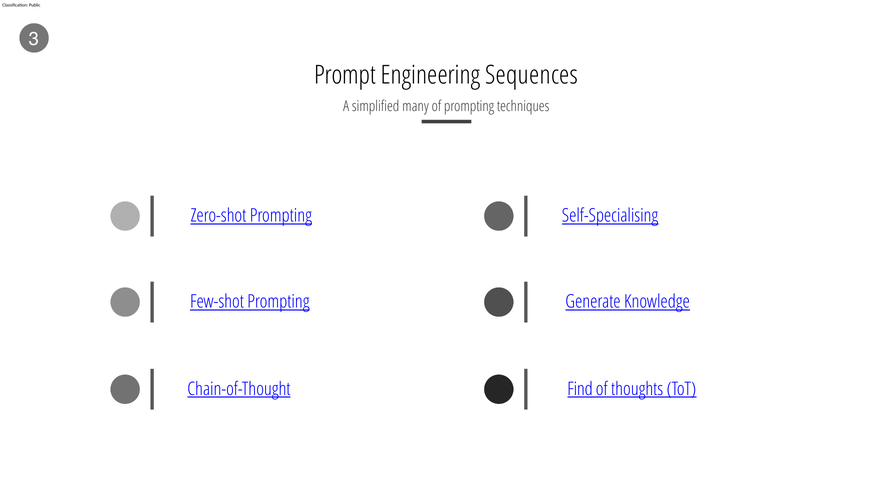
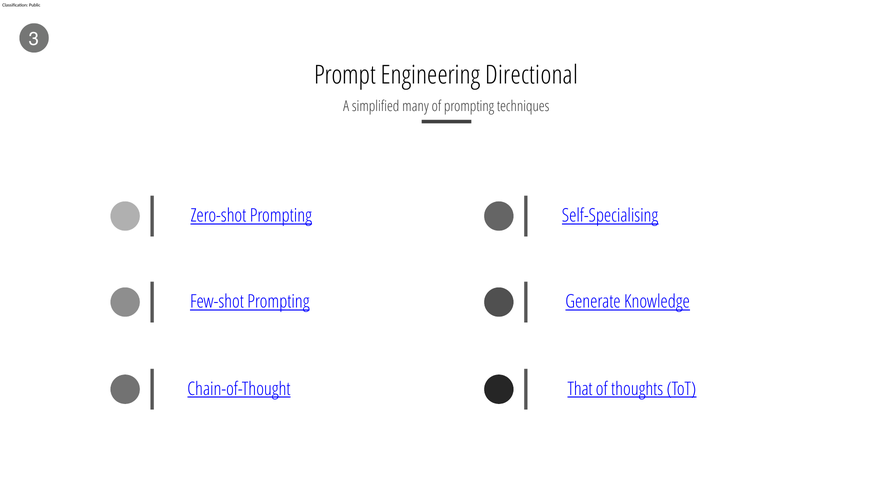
Sequences: Sequences -> Directional
Find: Find -> That
